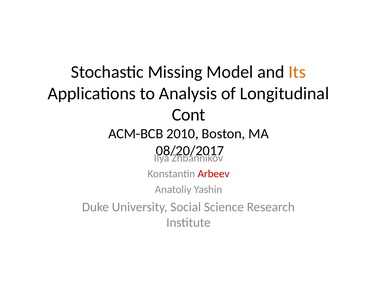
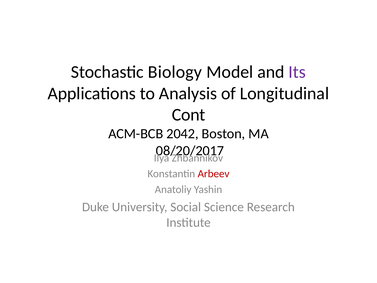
Missing: Missing -> Biology
Its colour: orange -> purple
2010: 2010 -> 2042
